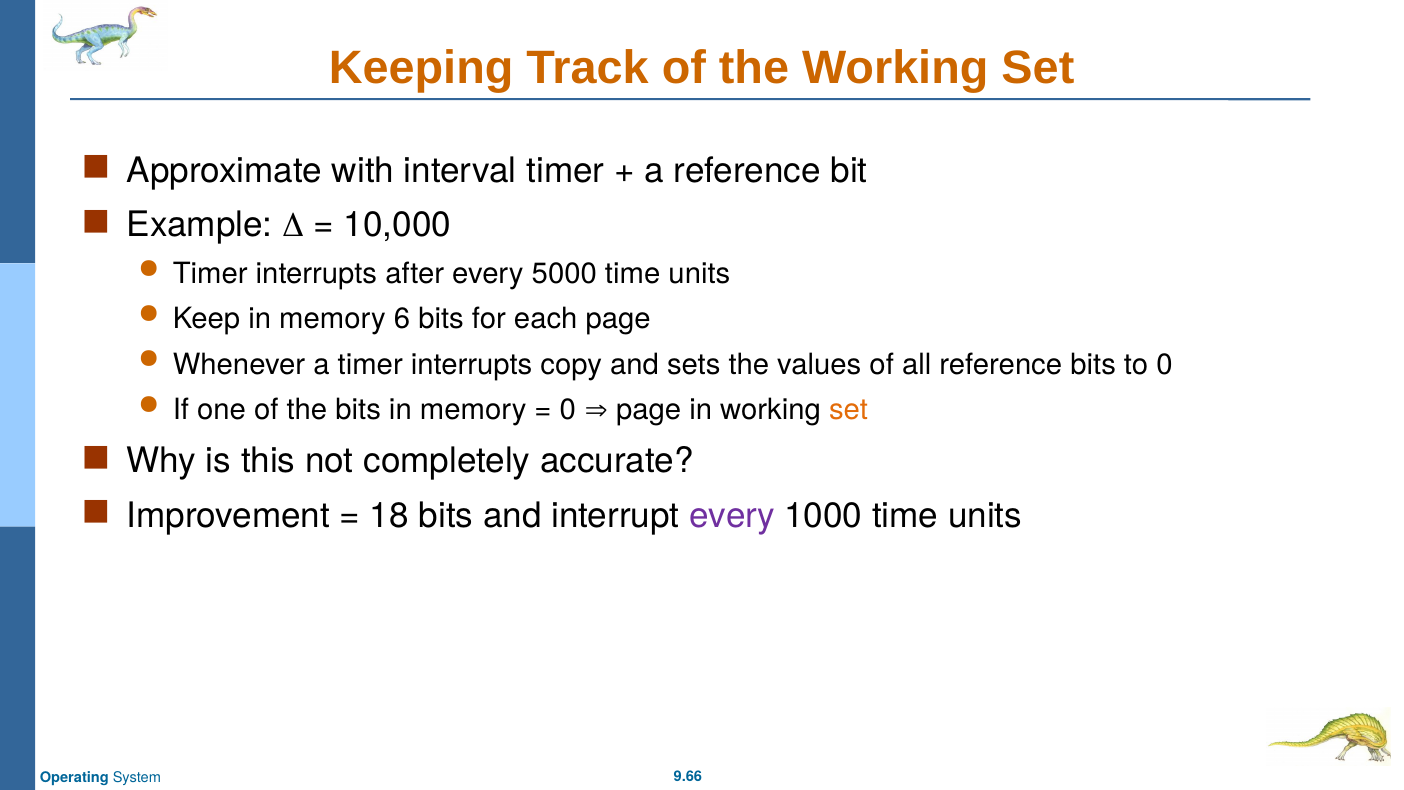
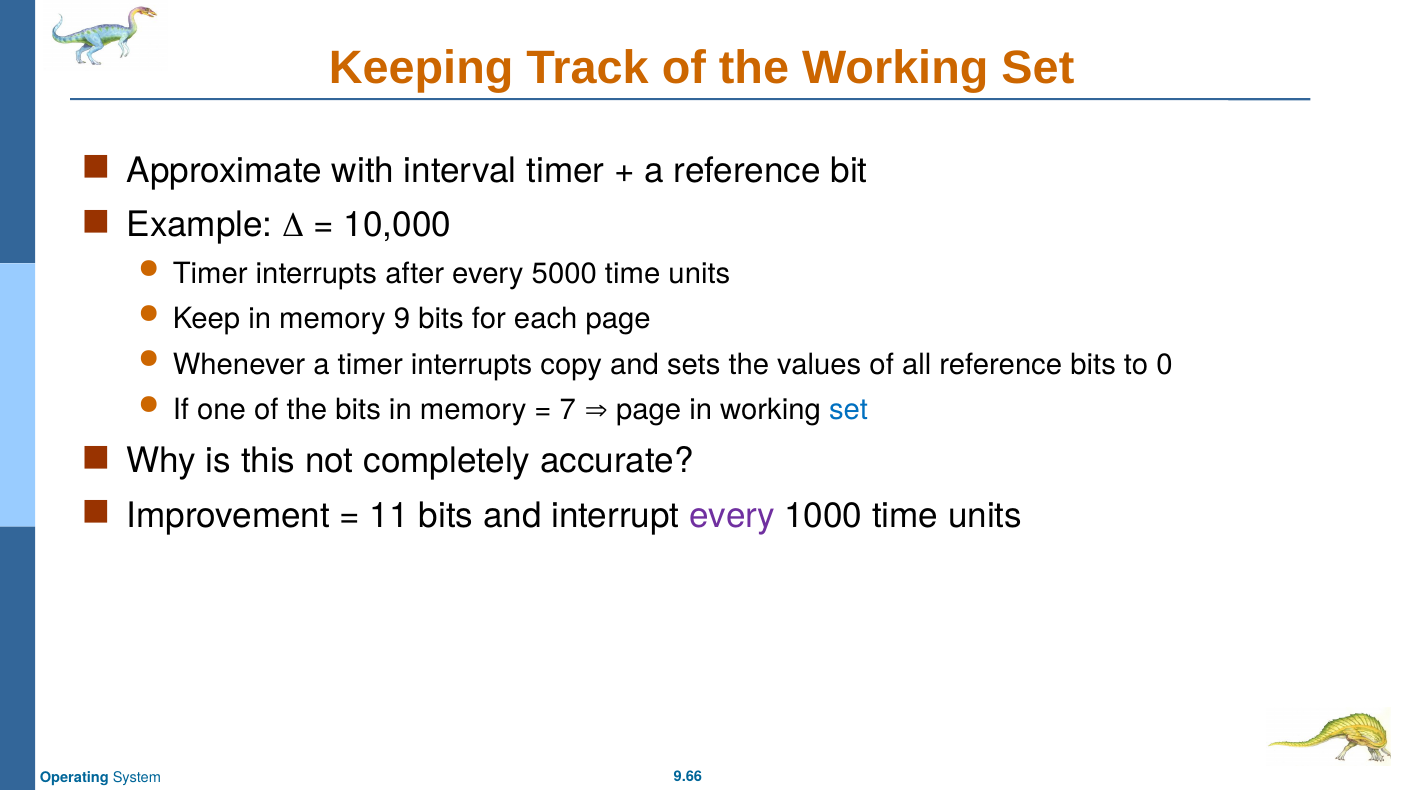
6: 6 -> 9
0 at (568, 410): 0 -> 7
set at (849, 410) colour: orange -> blue
18: 18 -> 11
